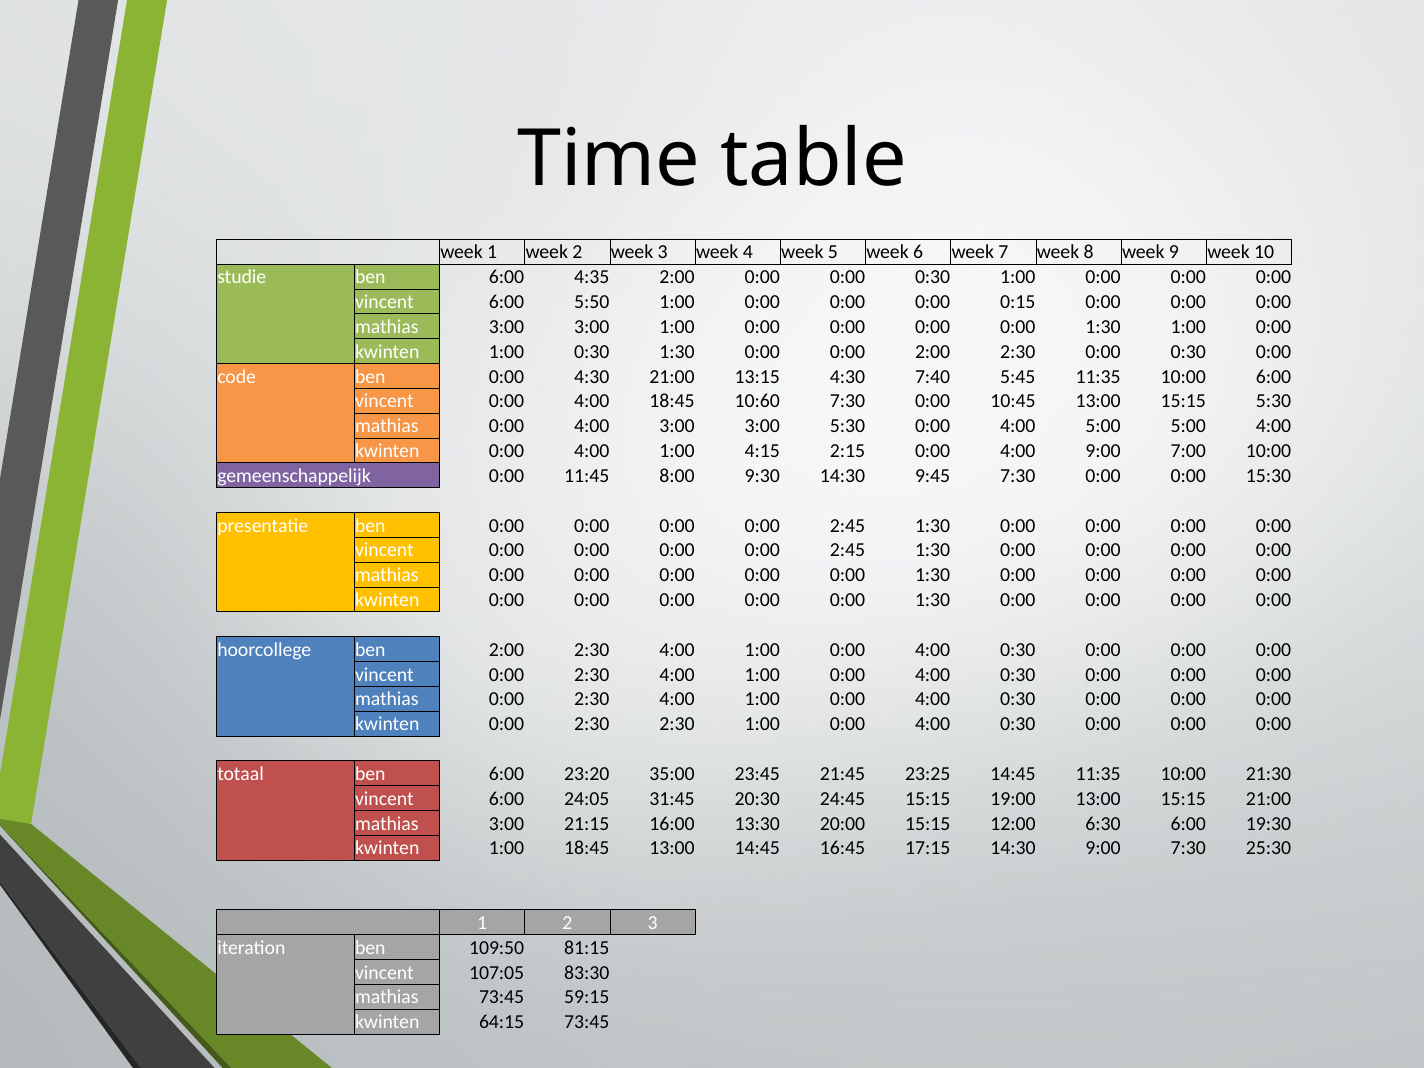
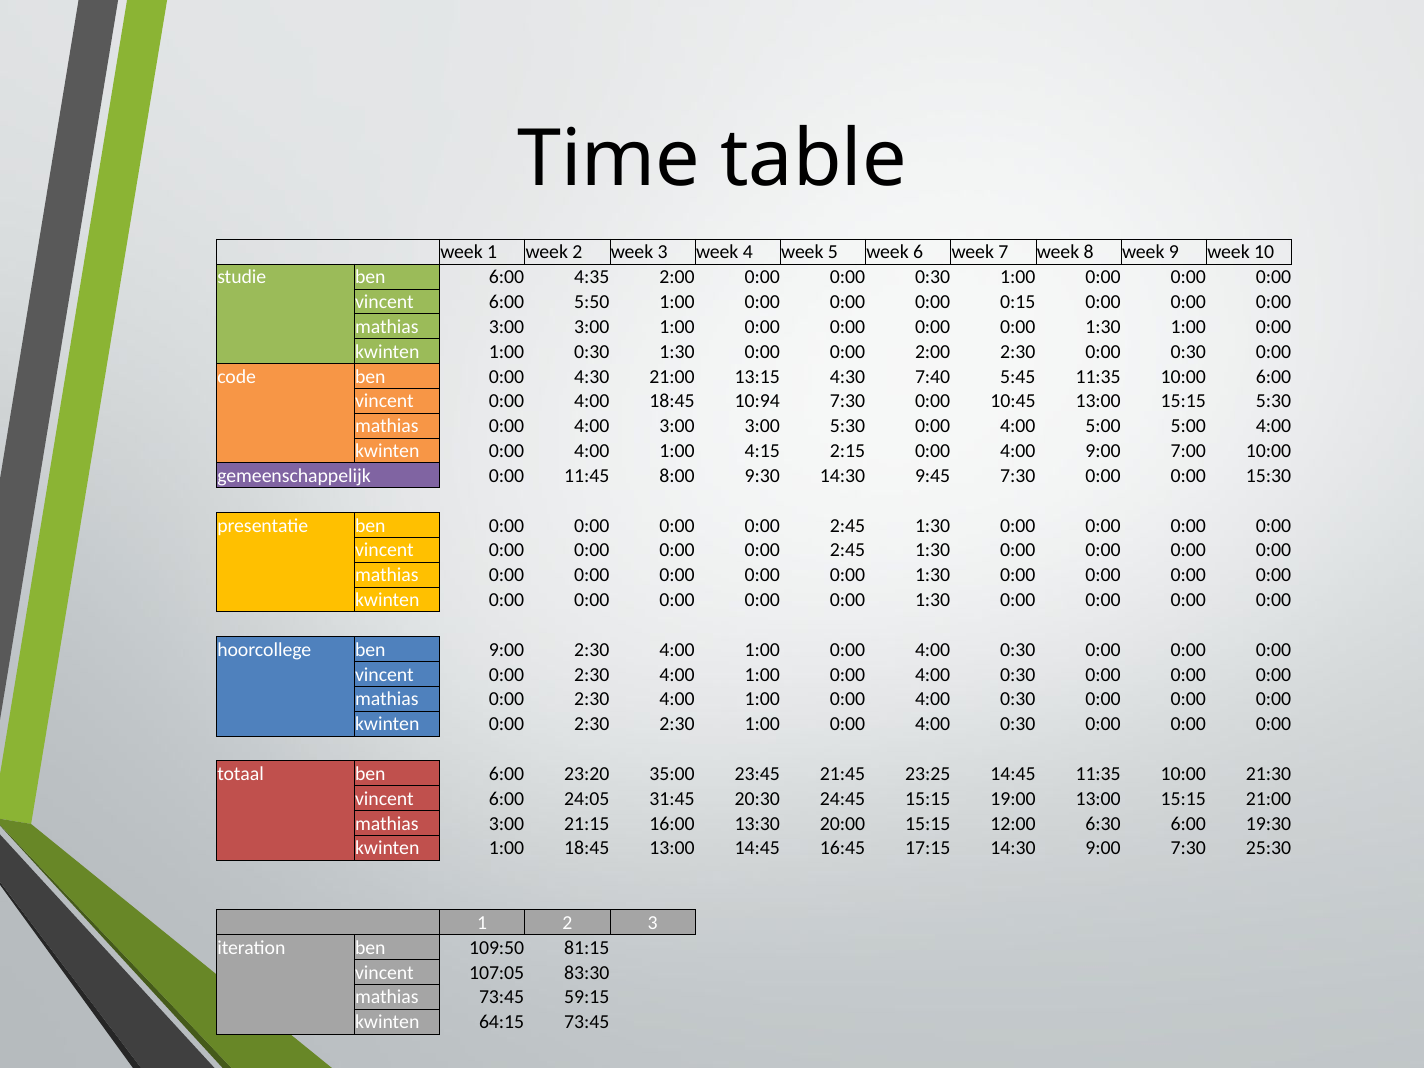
10:60: 10:60 -> 10:94
ben 2:00: 2:00 -> 9:00
